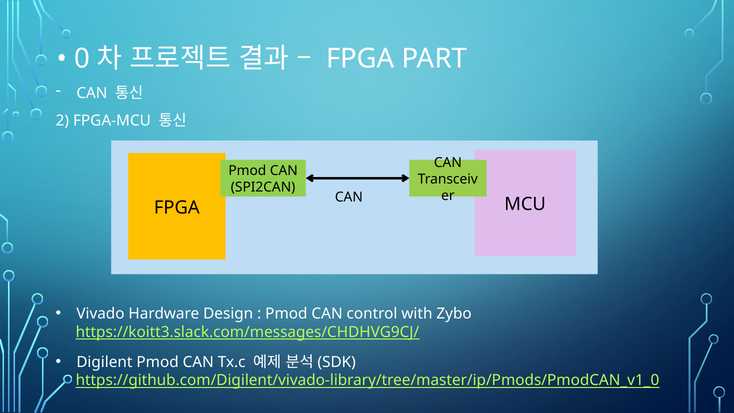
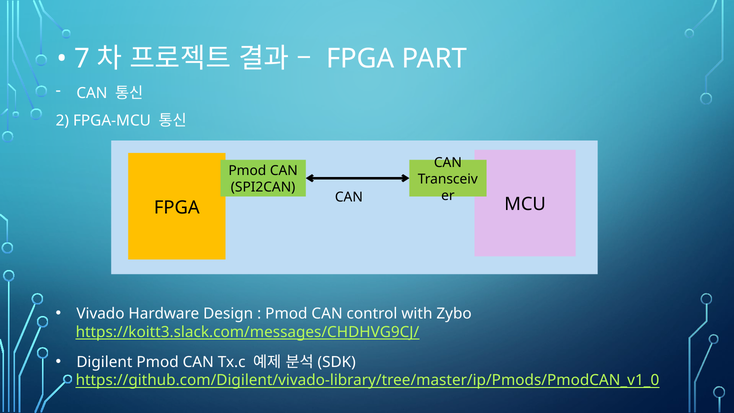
0: 0 -> 7
